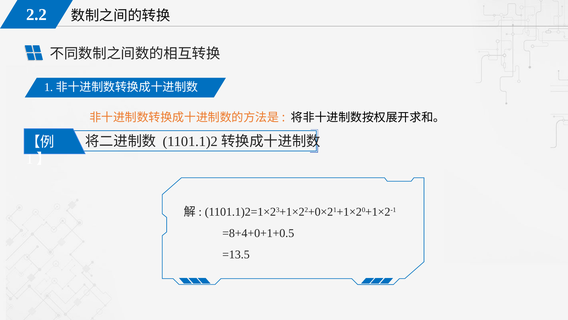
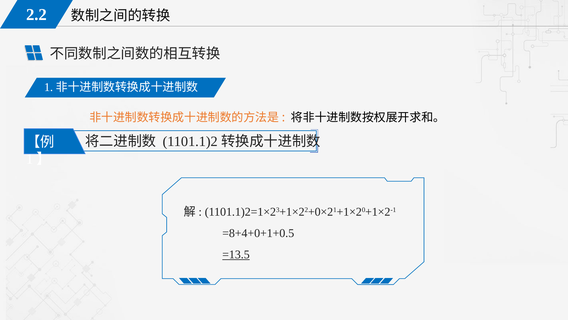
=13.5 underline: none -> present
